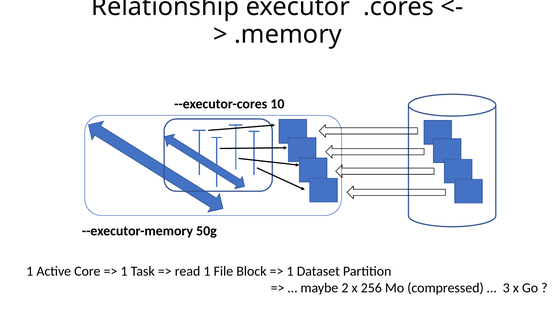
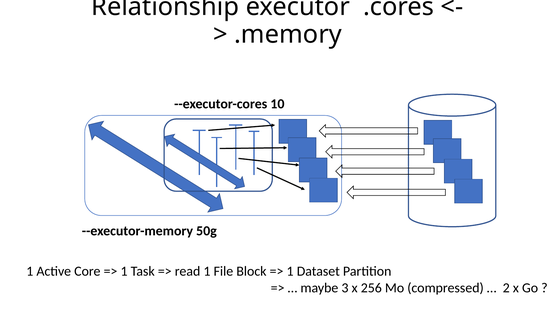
2: 2 -> 3
3: 3 -> 2
